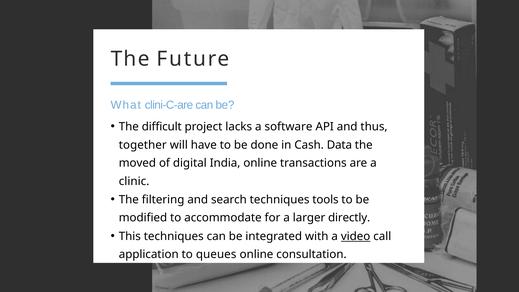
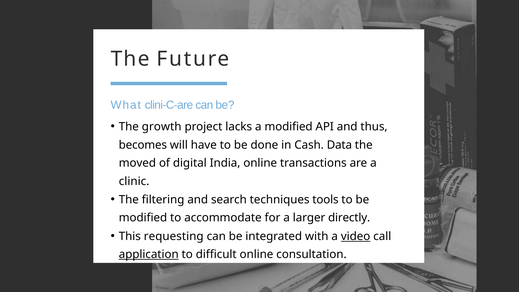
difficult: difficult -> growth
a software: software -> modified
together: together -> becomes
This techniques: techniques -> requesting
application underline: none -> present
queues: queues -> difficult
